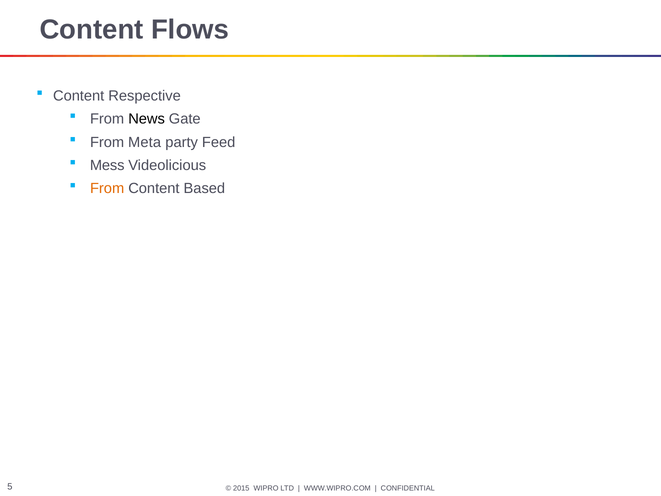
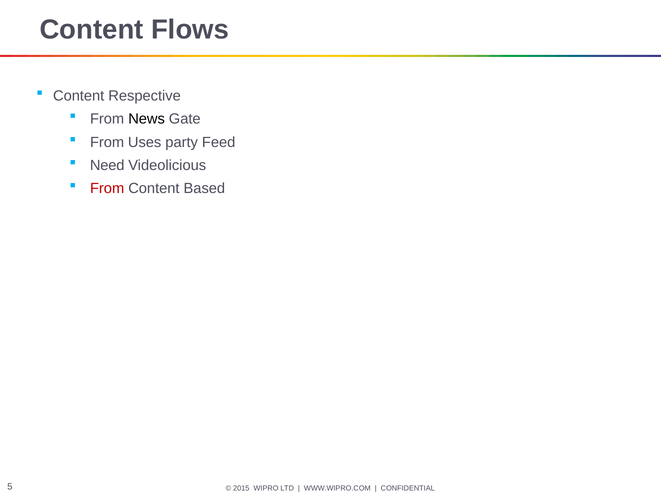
Meta: Meta -> Uses
Mess: Mess -> Need
From at (107, 188) colour: orange -> red
